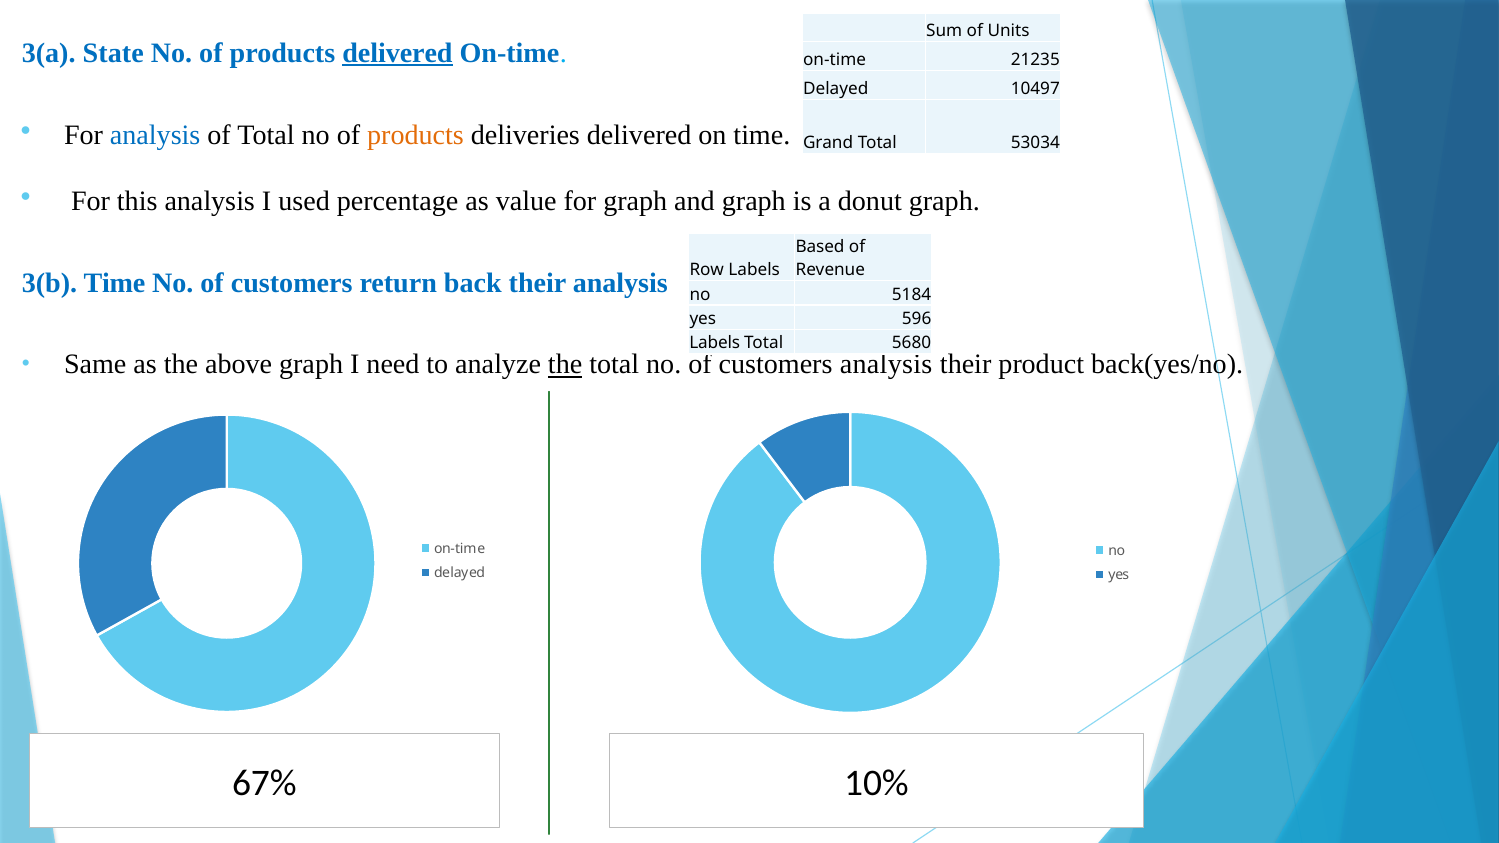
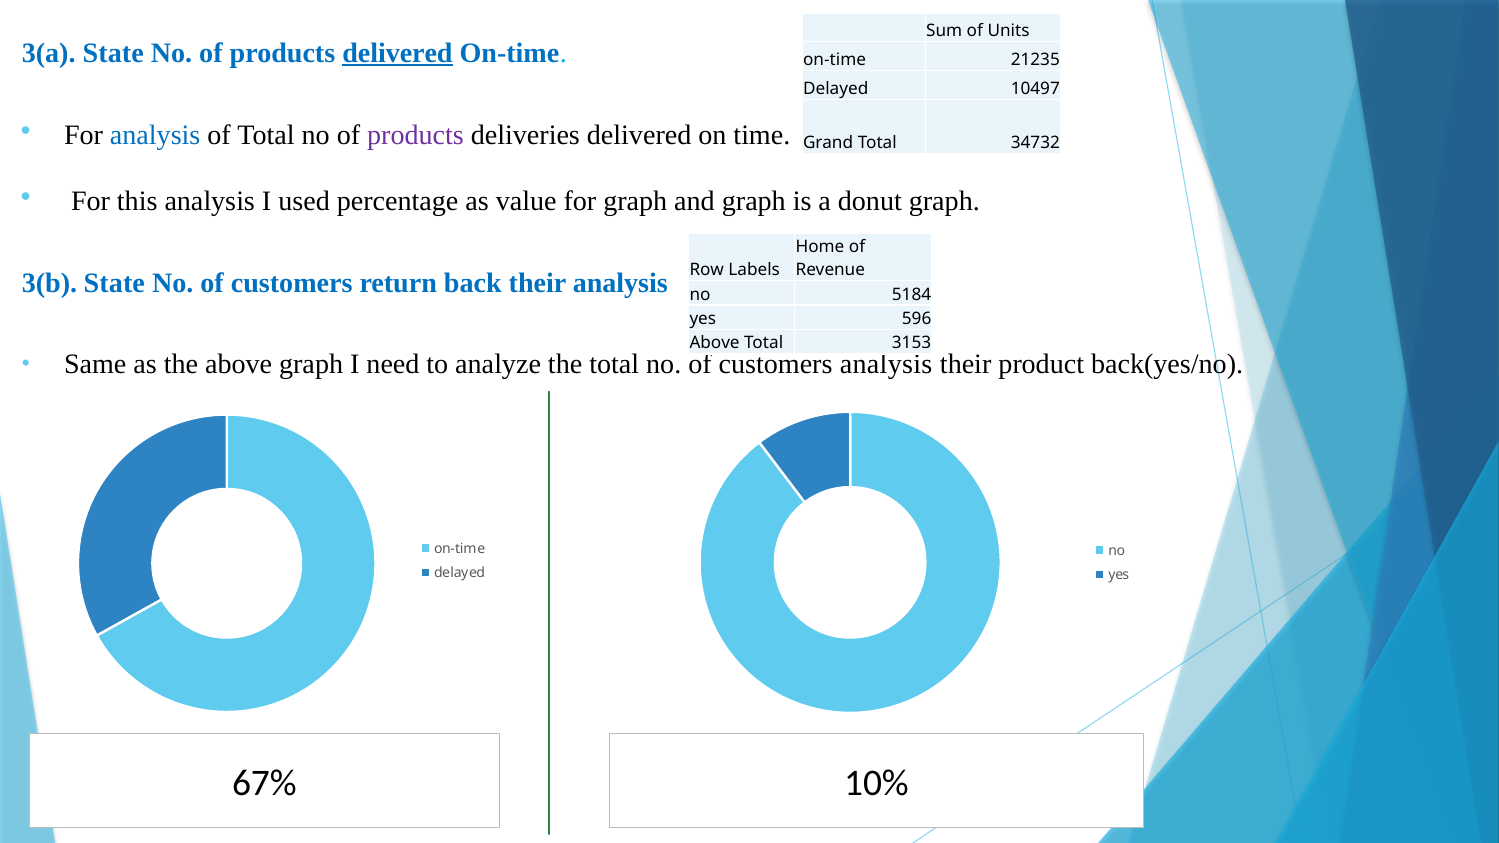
products at (415, 135) colour: orange -> purple
53034: 53034 -> 34732
Based: Based -> Home
3(b Time: Time -> State
Labels at (715, 343): Labels -> Above
5680: 5680 -> 3153
the at (565, 365) underline: present -> none
